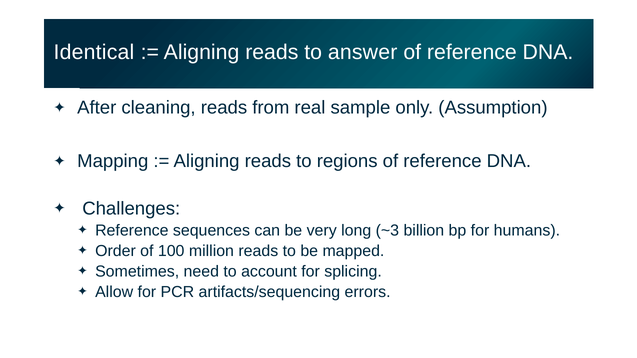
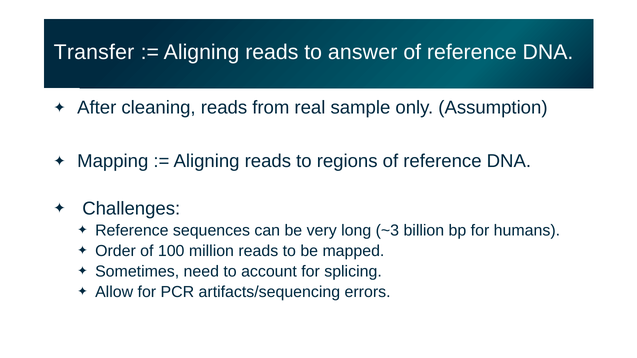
Identical: Identical -> Transfer
